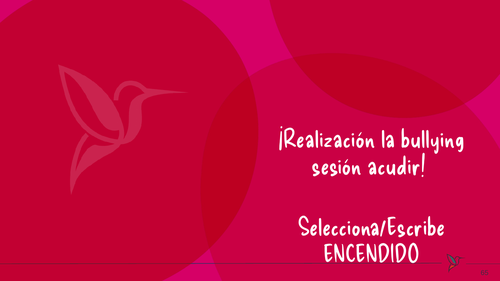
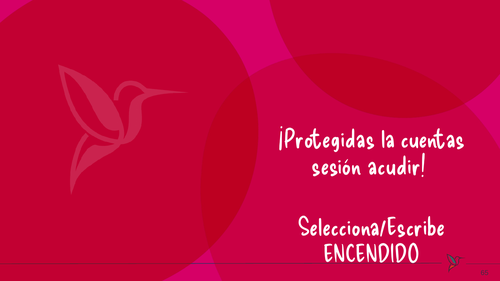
¡Realización: ¡Realización -> ¡Protegidas
bullying: bullying -> cuentas
